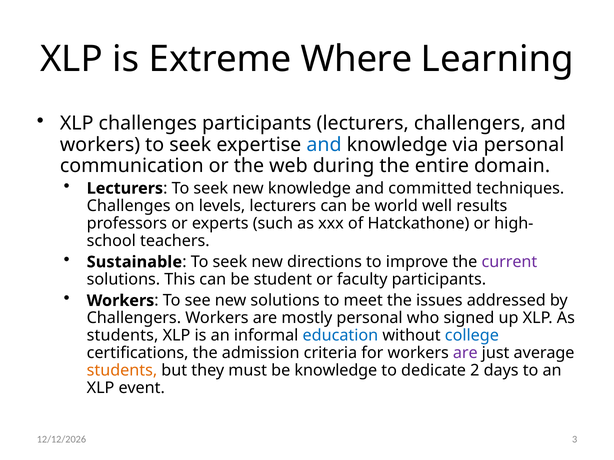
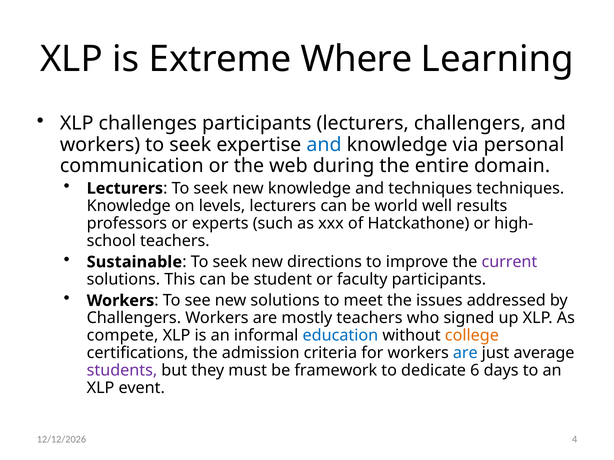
and committed: committed -> techniques
Challenges at (129, 206): Challenges -> Knowledge
mostly personal: personal -> teachers
students at (123, 336): students -> compete
college colour: blue -> orange
are at (465, 353) colour: purple -> blue
students at (122, 371) colour: orange -> purple
be knowledge: knowledge -> framework
2: 2 -> 6
3: 3 -> 4
